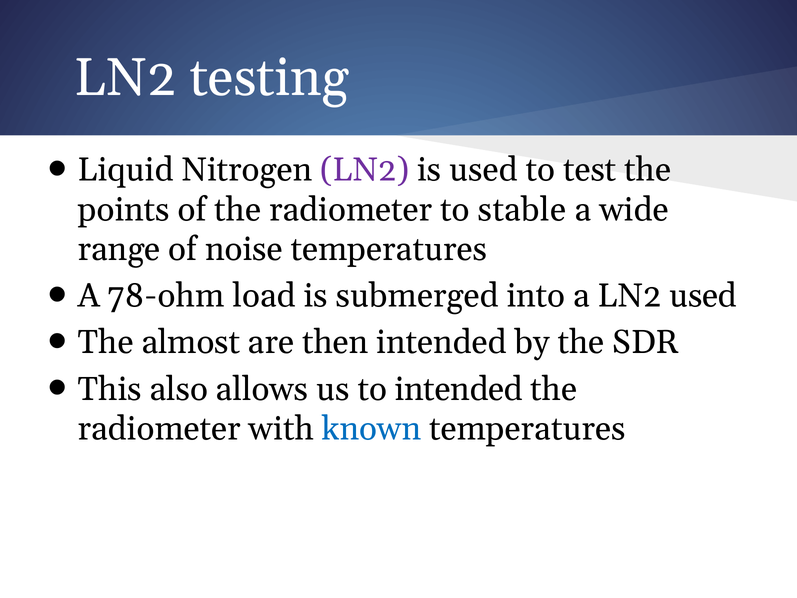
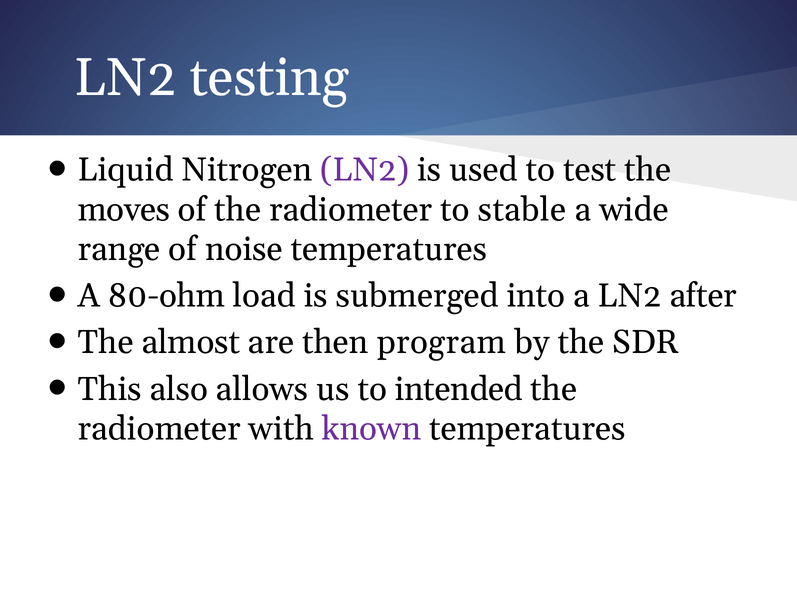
points: points -> moves
78-ohm: 78-ohm -> 80-ohm
LN2 used: used -> after
then intended: intended -> program
known colour: blue -> purple
